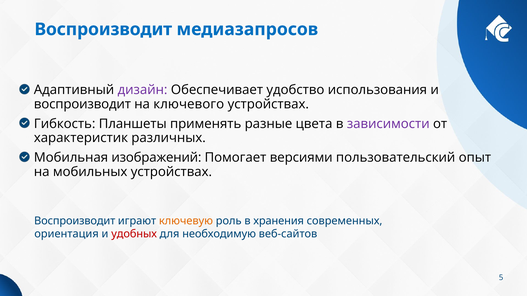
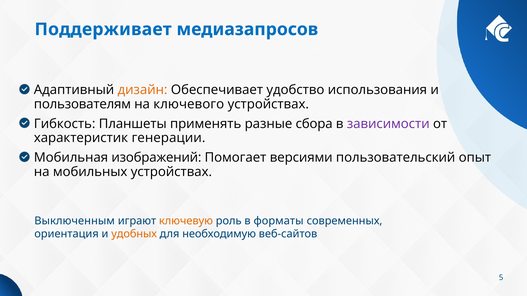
Воспроизводит at (103, 29): Воспроизводит -> Поддерживает
дизайн colour: purple -> orange
воспроизводит at (82, 104): воспроизводит -> пользователям
цвета: цвета -> сбора
различных: различных -> генерации
Воспроизводит at (75, 221): Воспроизводит -> Выключенным
хранения: хранения -> форматы
удобных colour: red -> orange
